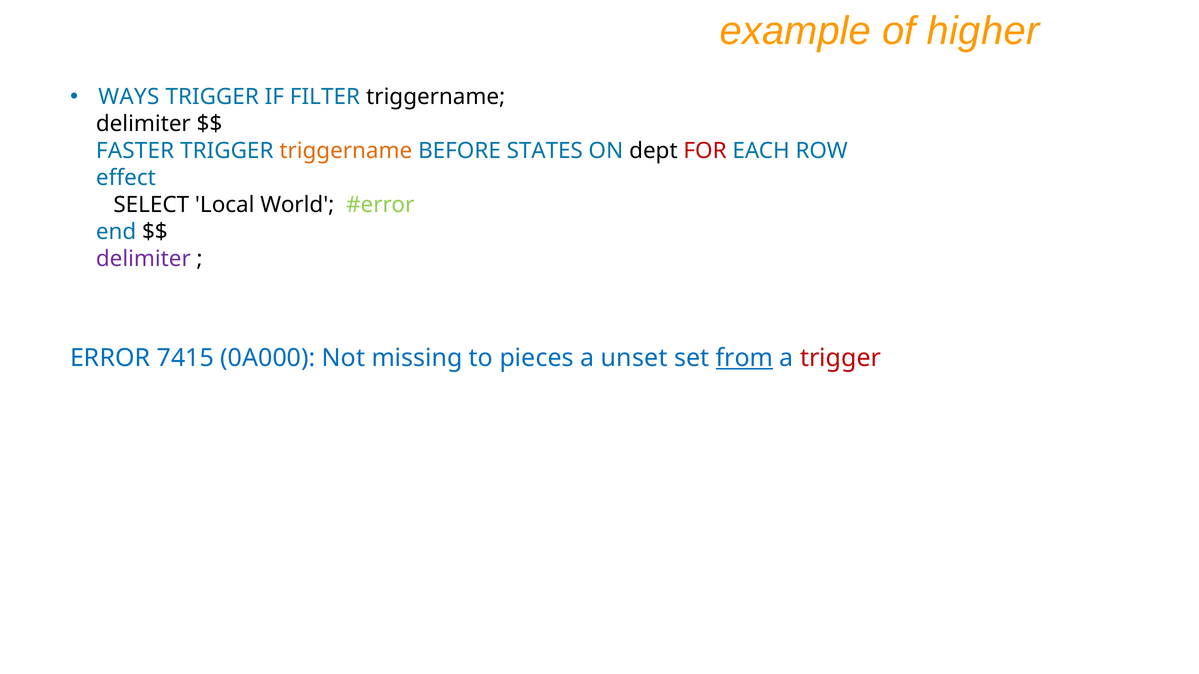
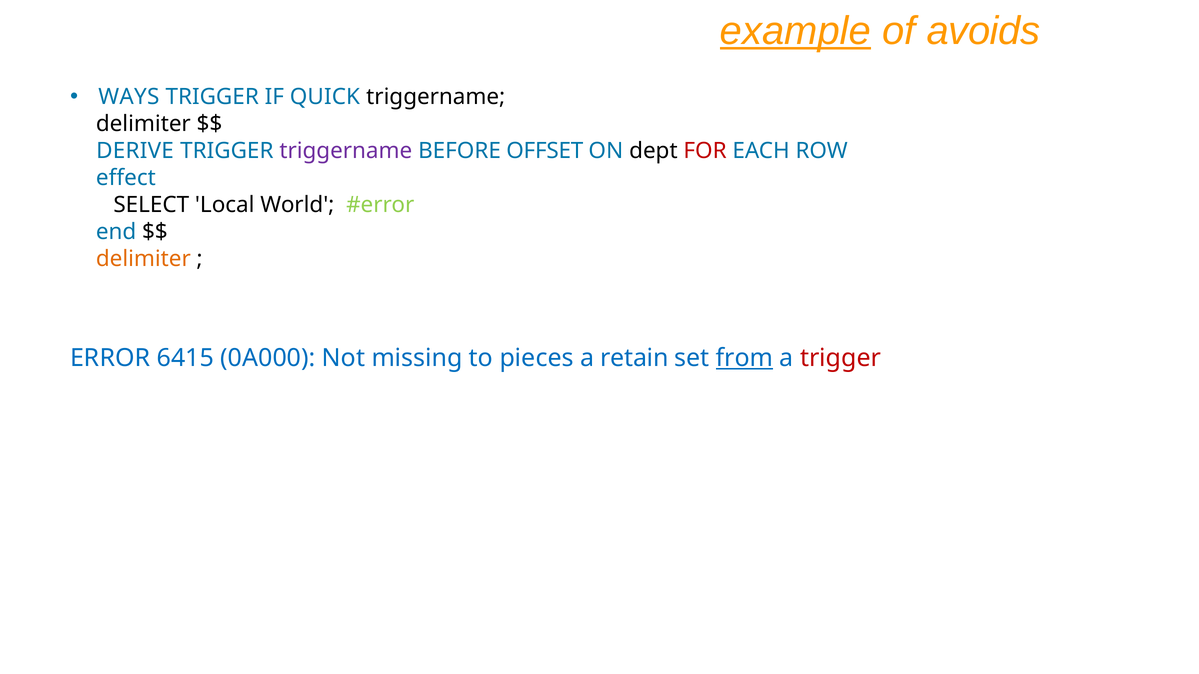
example underline: none -> present
higher: higher -> avoids
FILTER: FILTER -> QUICK
FASTER: FASTER -> DERIVE
triggername at (346, 151) colour: orange -> purple
STATES: STATES -> OFFSET
delimiter at (143, 259) colour: purple -> orange
7415: 7415 -> 6415
unset: unset -> retain
